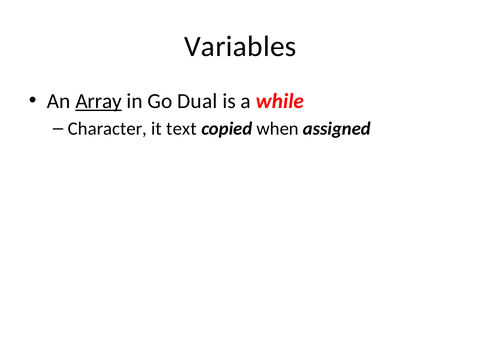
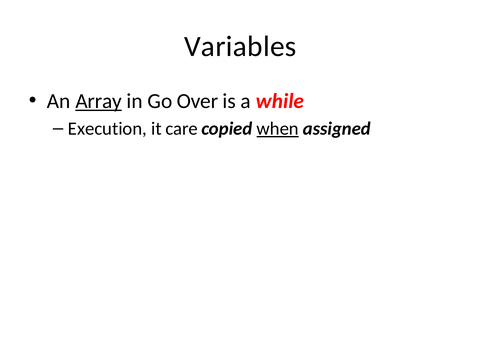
Dual: Dual -> Over
Character: Character -> Execution
text: text -> care
when underline: none -> present
